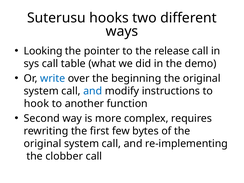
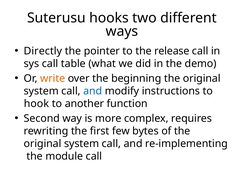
Looking: Looking -> Directly
write colour: blue -> orange
clobber: clobber -> module
